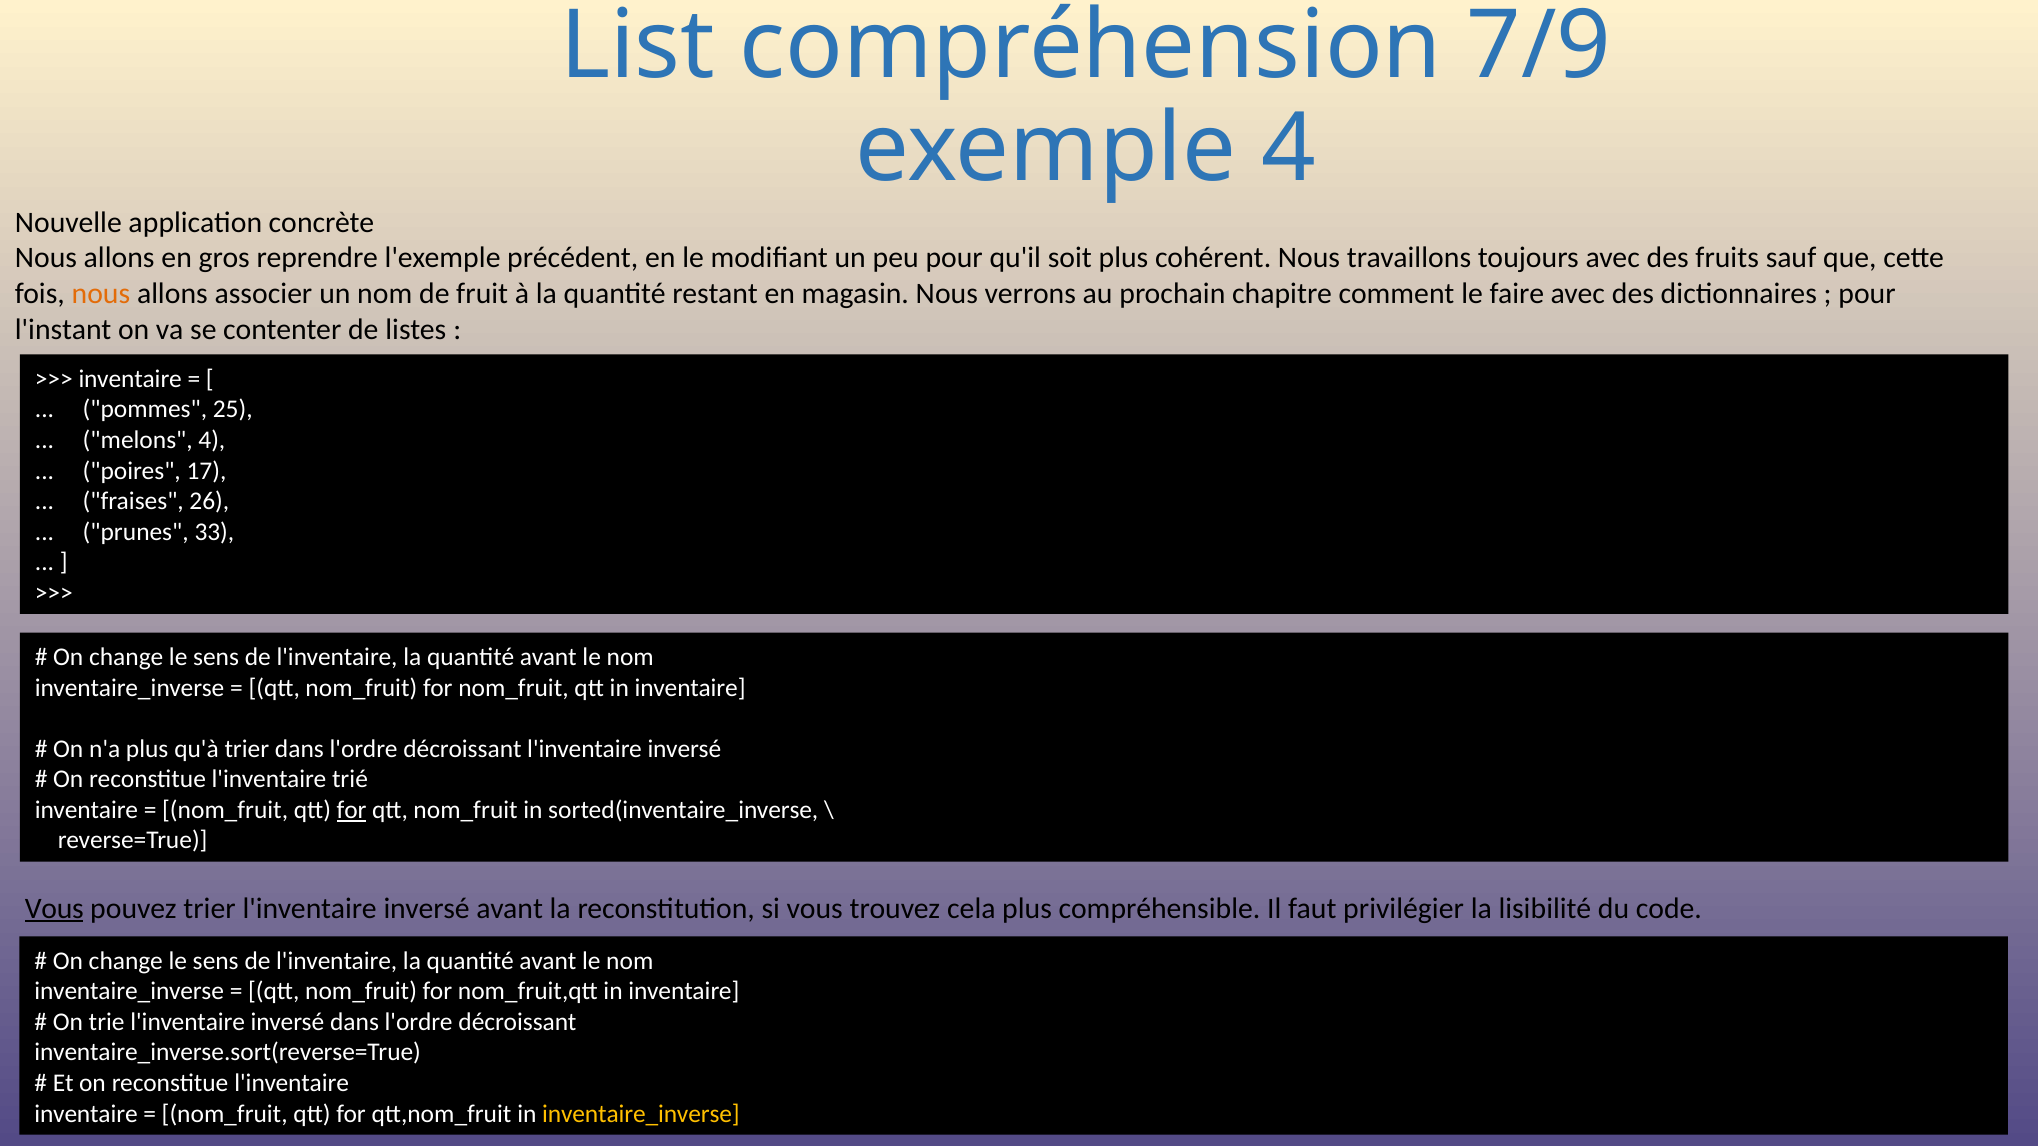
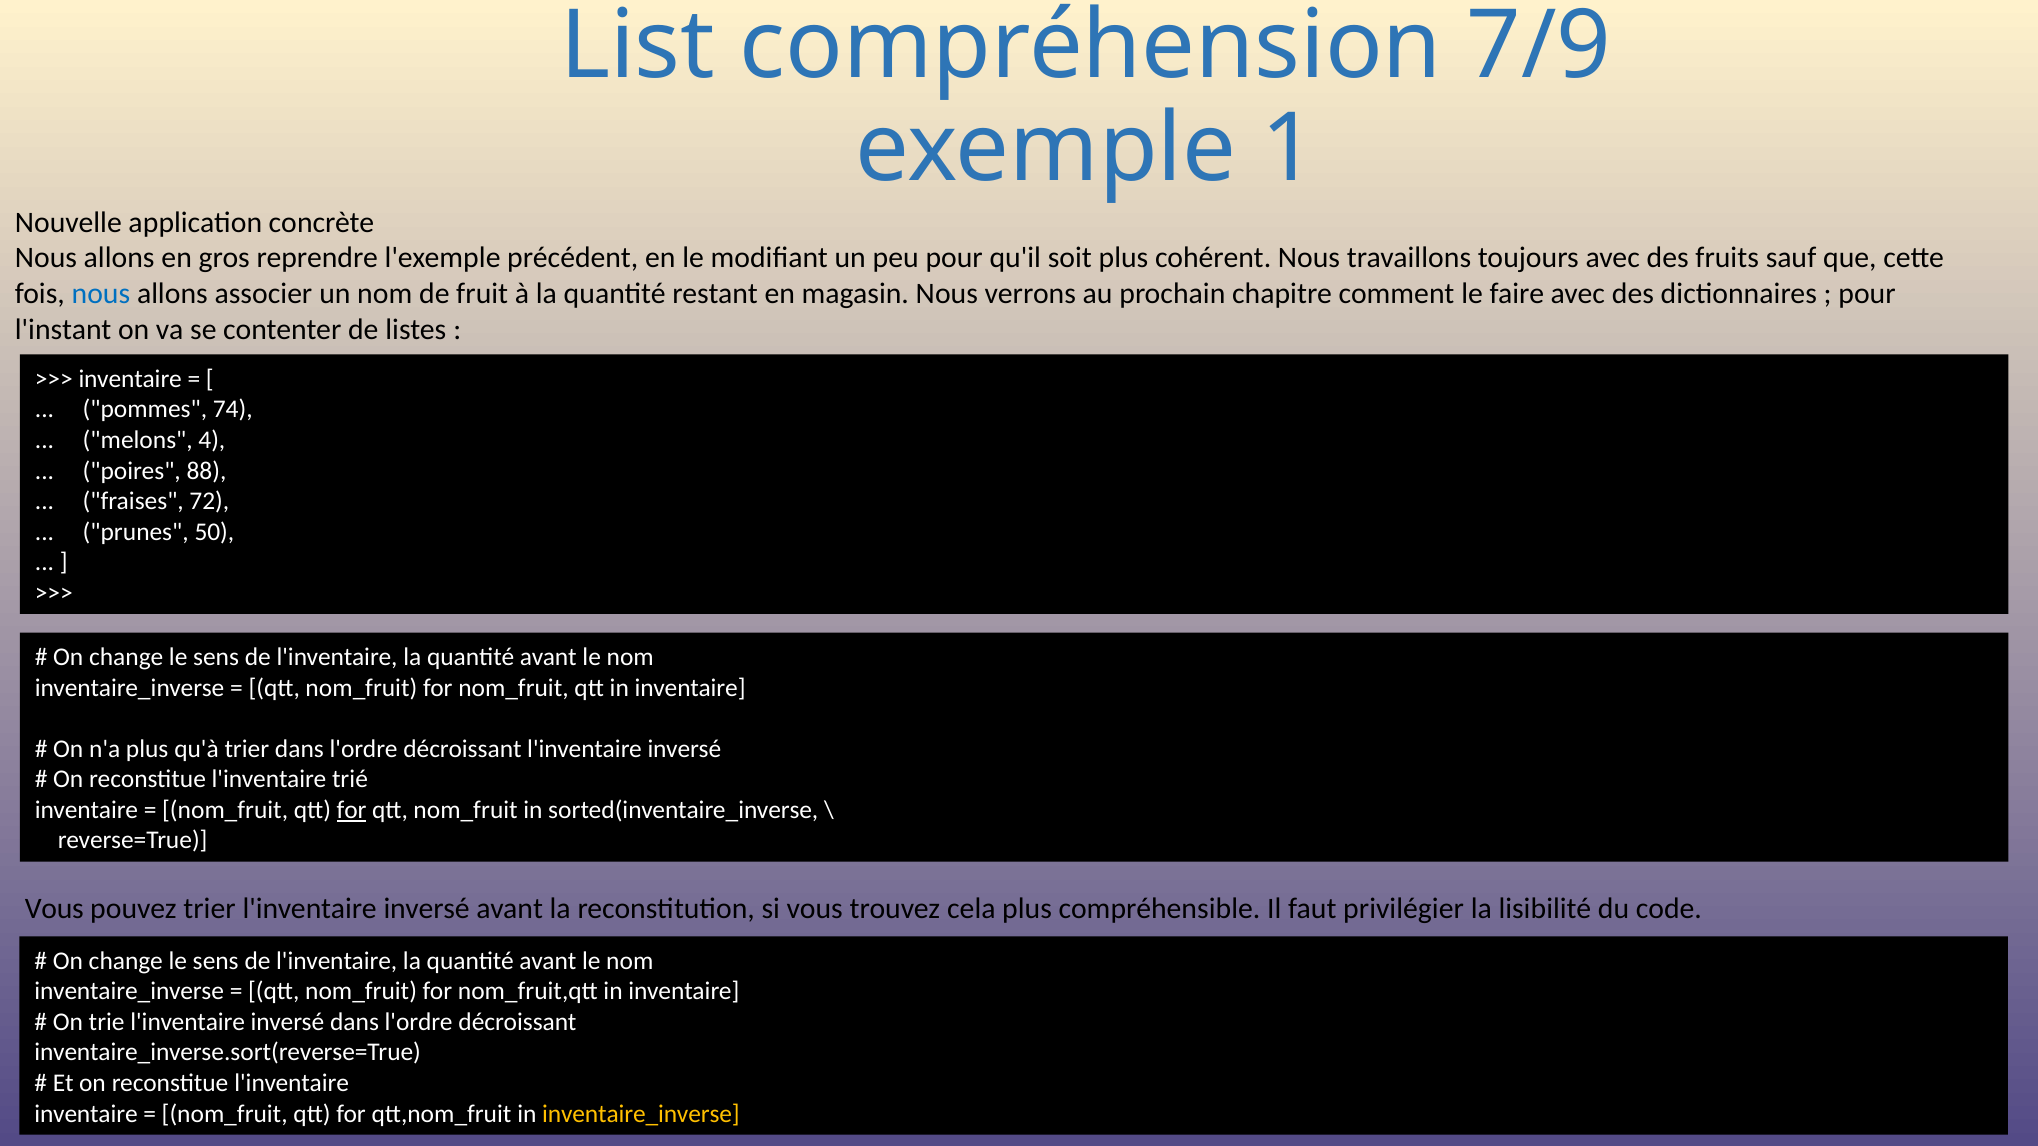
exemple 4: 4 -> 1
nous at (101, 294) colour: orange -> blue
25: 25 -> 74
17: 17 -> 88
26: 26 -> 72
33: 33 -> 50
Vous at (54, 909) underline: present -> none
